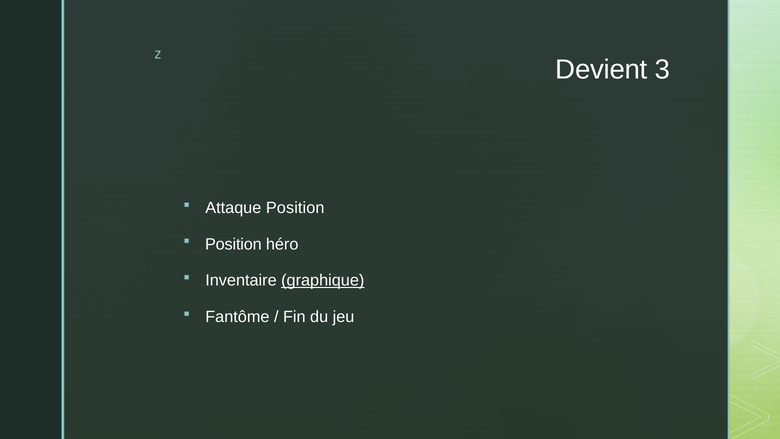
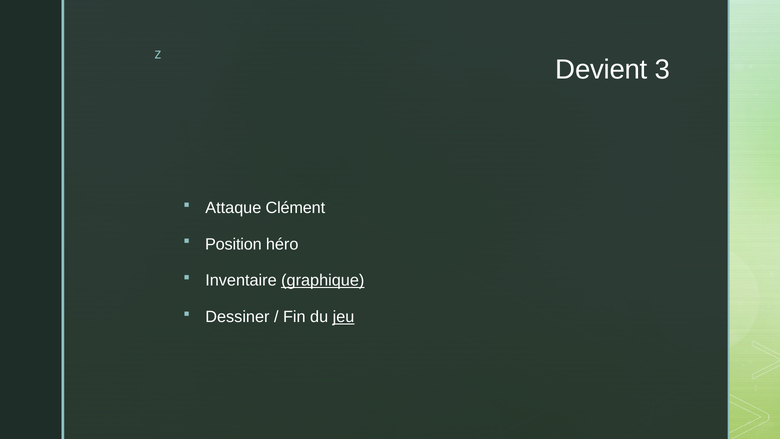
Attaque Position: Position -> Clément
Fantôme: Fantôme -> Dessiner
jeu underline: none -> present
